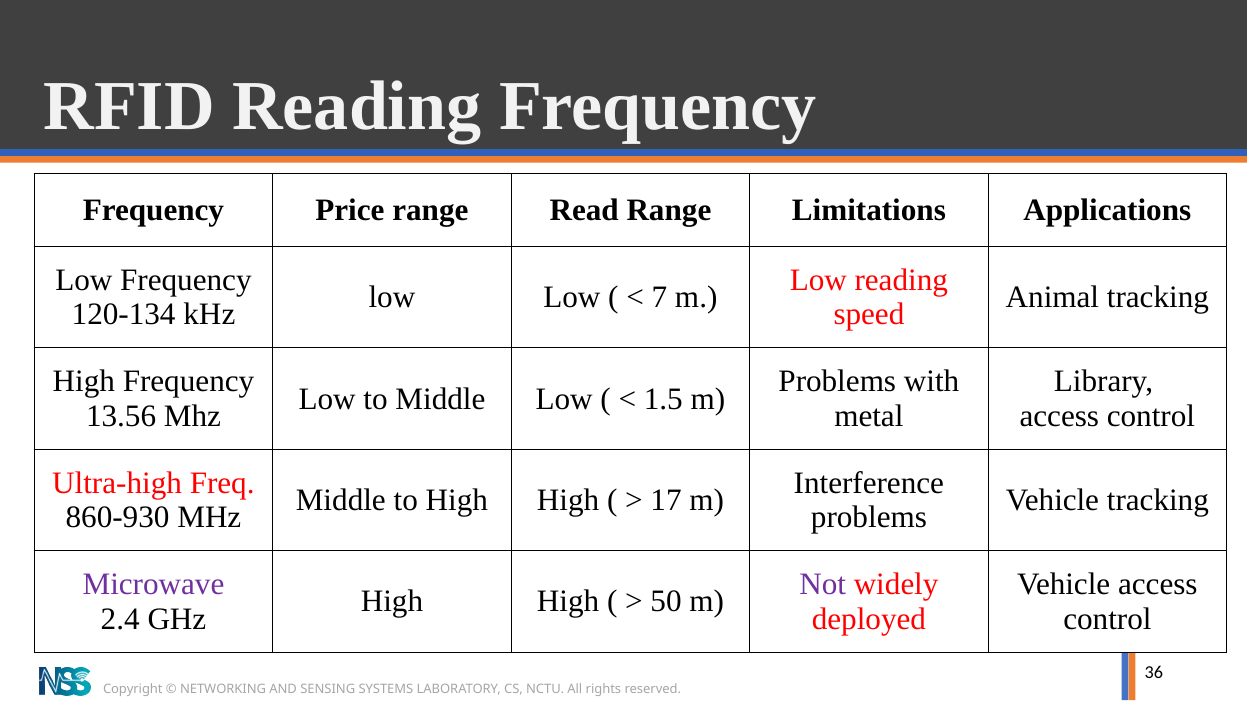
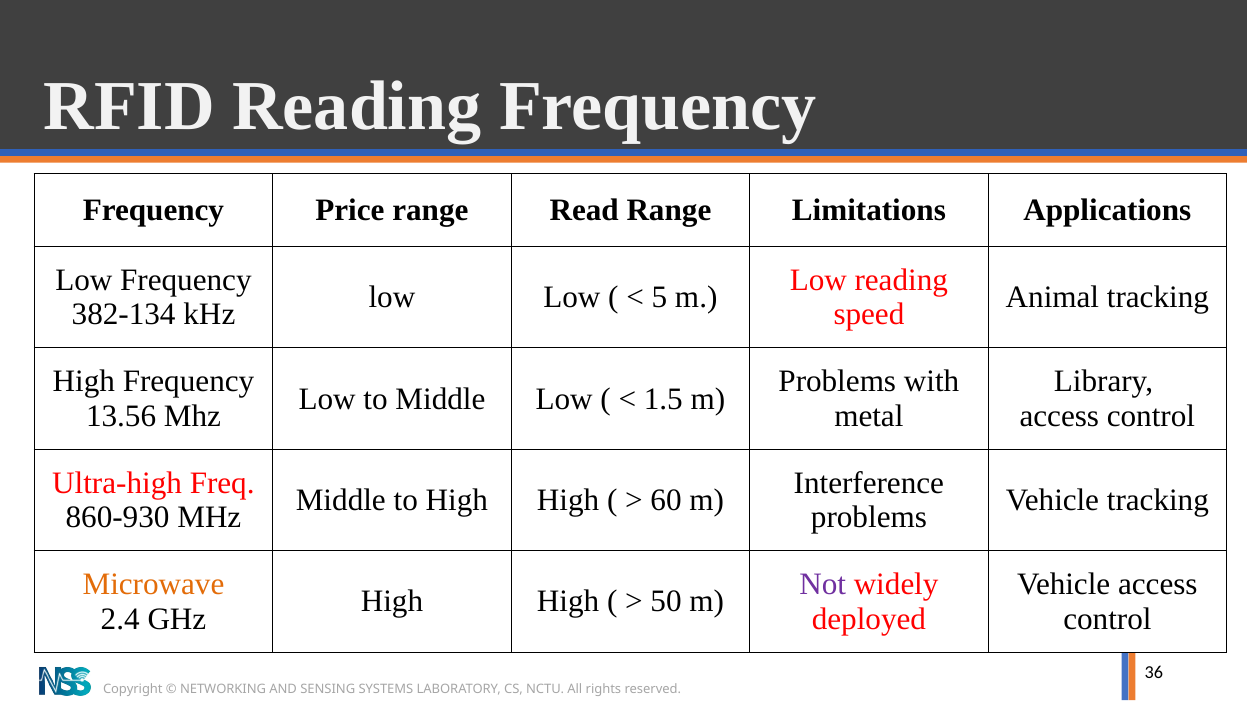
7: 7 -> 5
120-134: 120-134 -> 382-134
17: 17 -> 60
Microwave colour: purple -> orange
